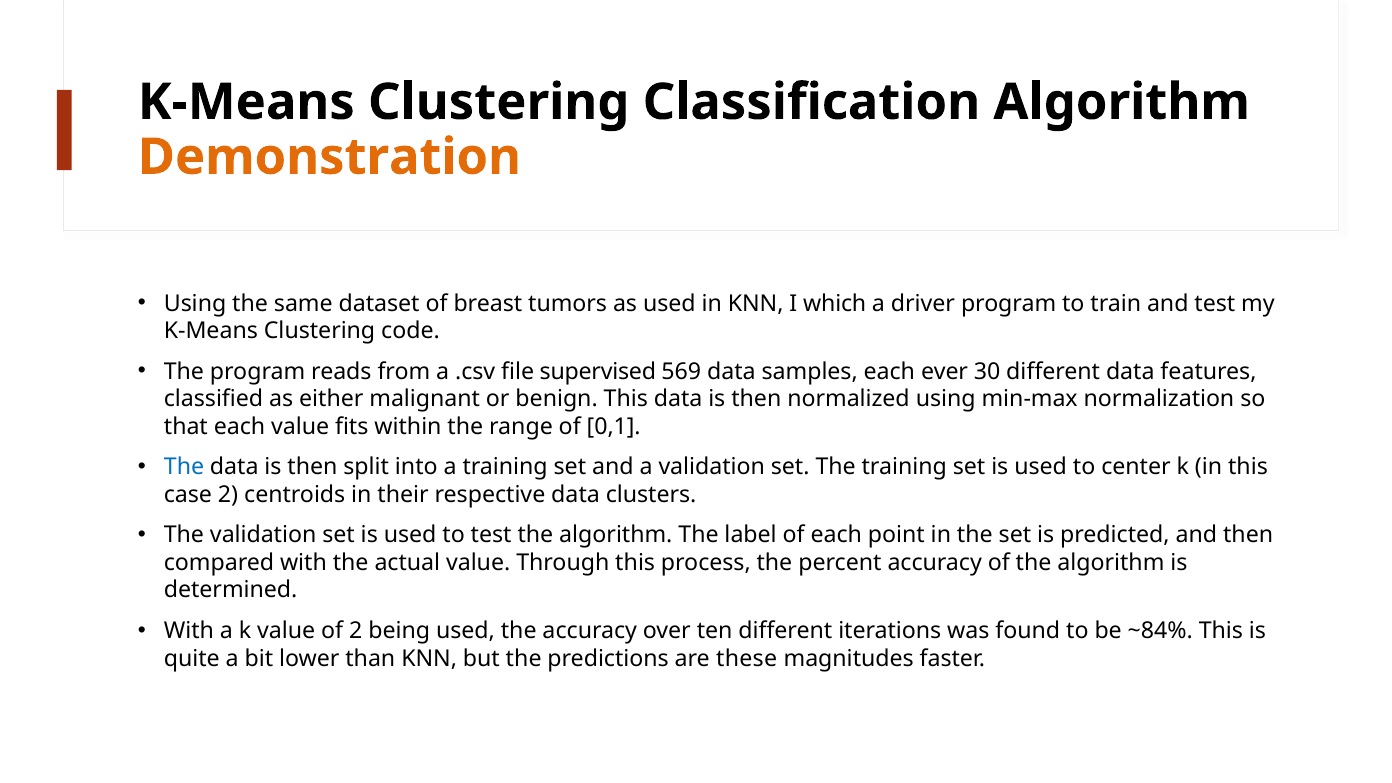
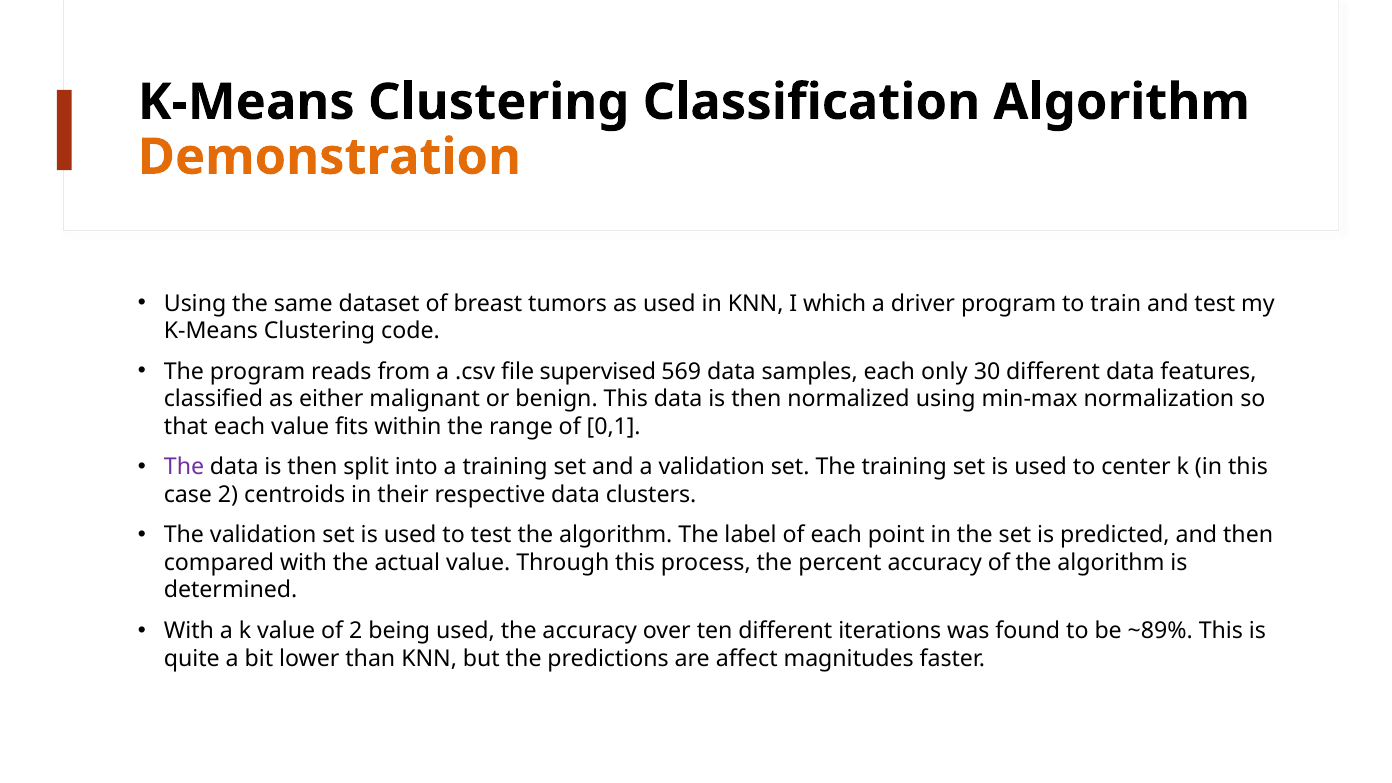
ever: ever -> only
The at (184, 467) colour: blue -> purple
~84%: ~84% -> ~89%
these: these -> affect
